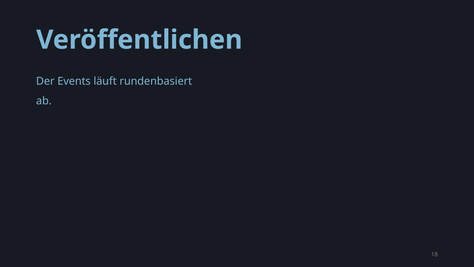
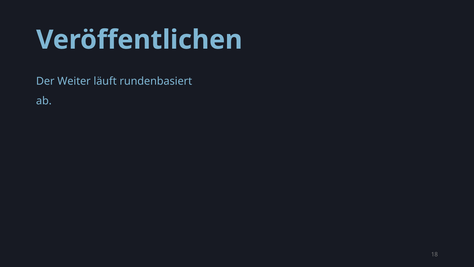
Events: Events -> Weiter
